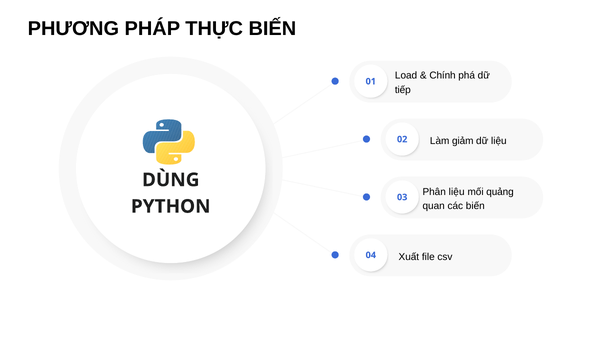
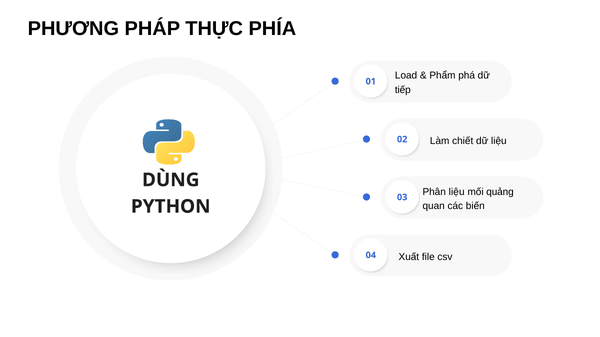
THỰC BIẾN: BIẾN -> PHÍA
Chính: Chính -> Phẩm
giảm: giảm -> chiết
